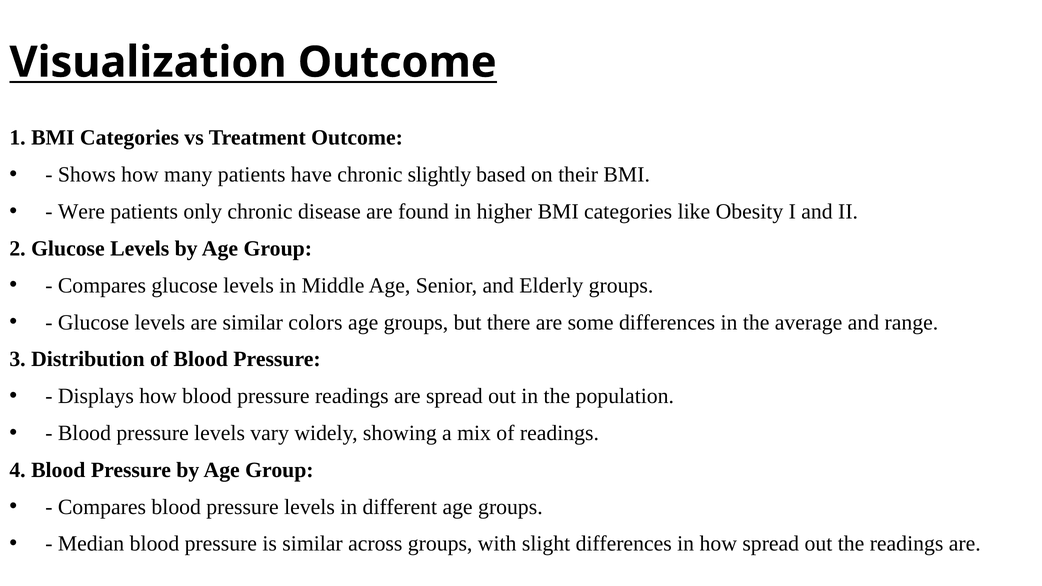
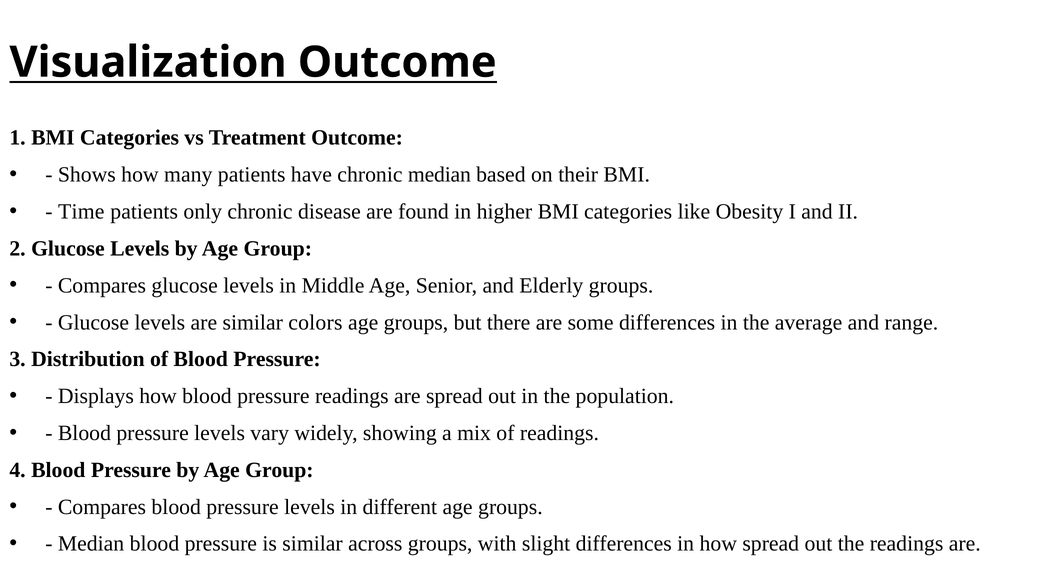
chronic slightly: slightly -> median
Were: Were -> Time
